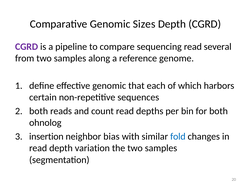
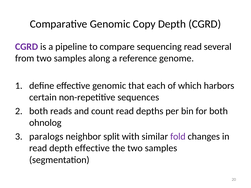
Sizes: Sizes -> Copy
insertion: insertion -> paralogs
bias: bias -> split
fold colour: blue -> purple
depth variation: variation -> effective
